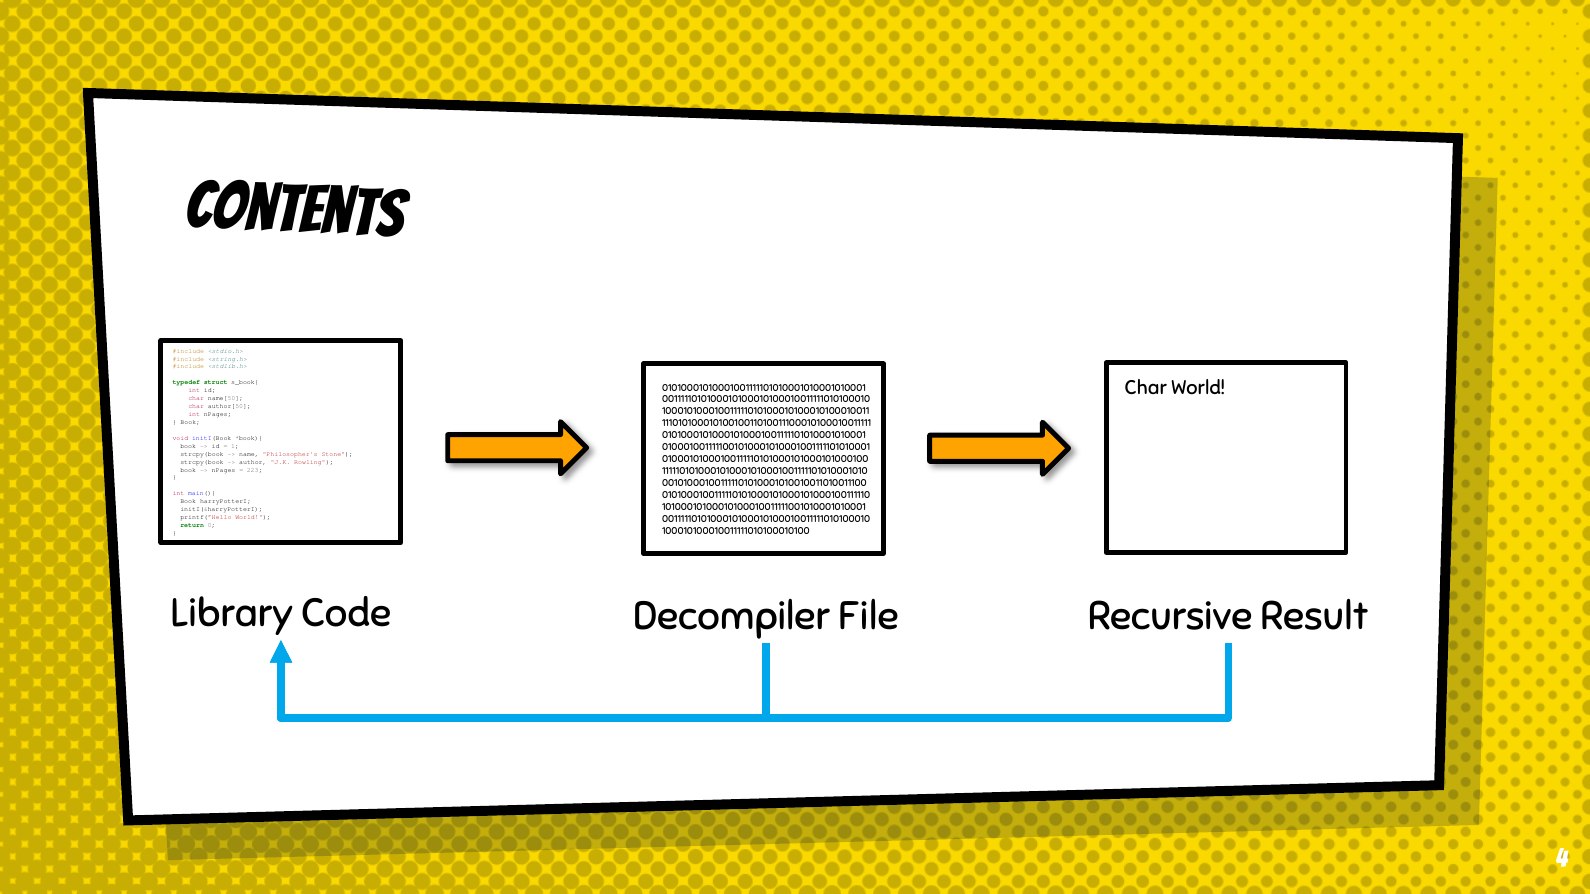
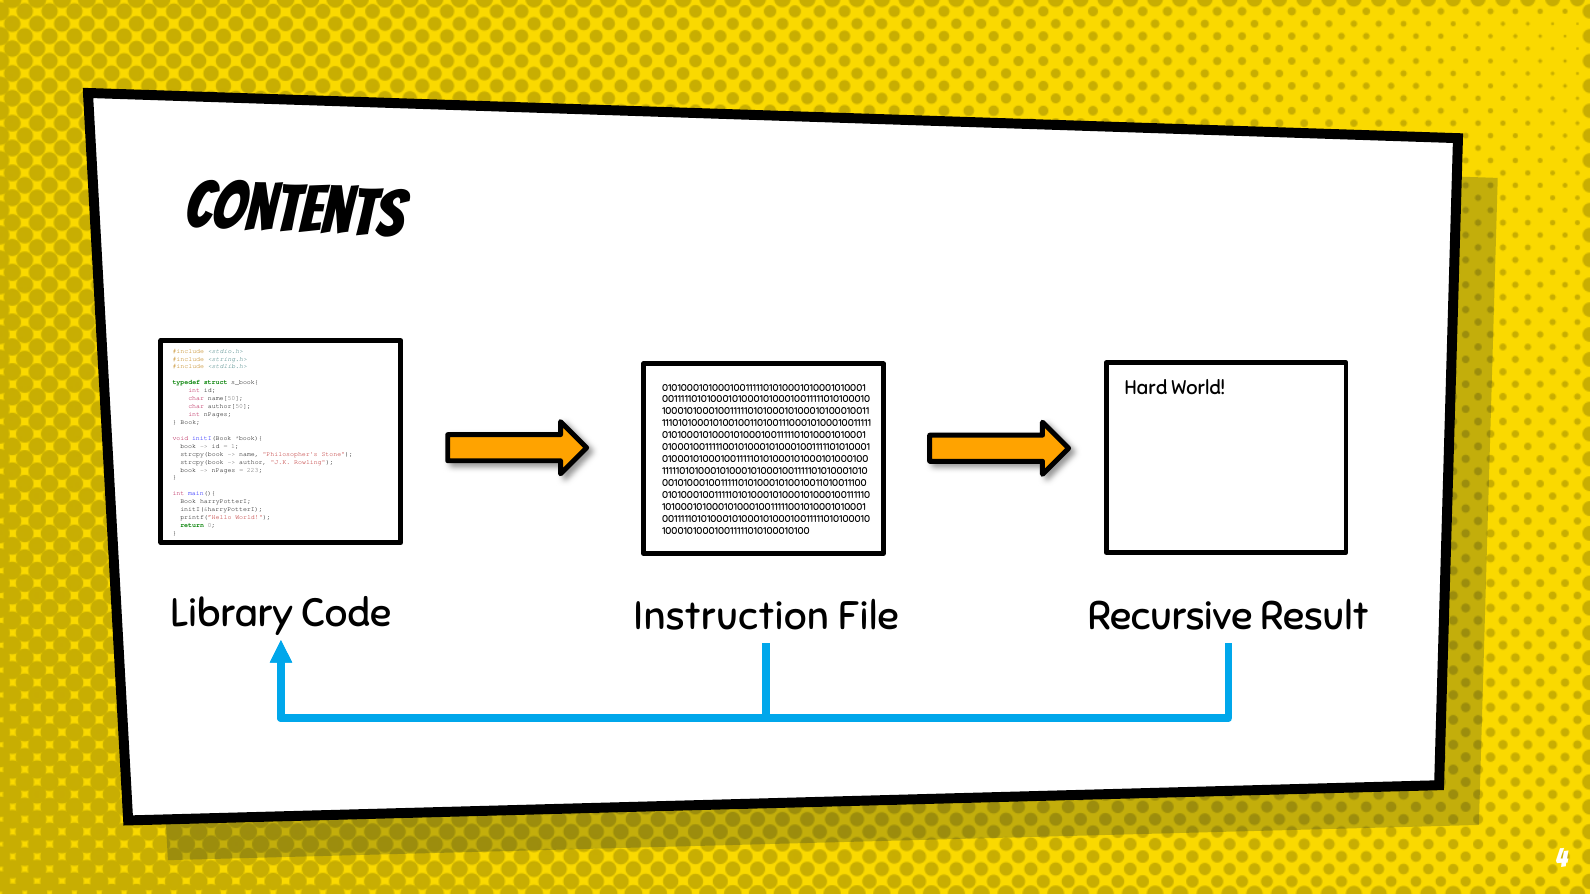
Char at (1146, 388): Char -> Hard
Decompiler: Decompiler -> Instruction
